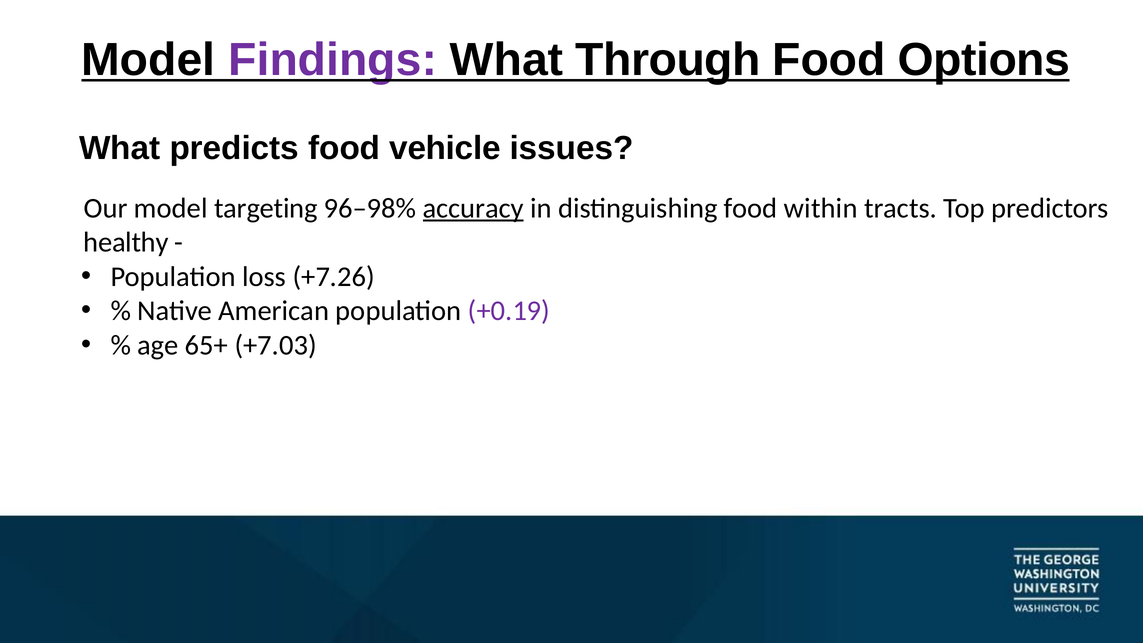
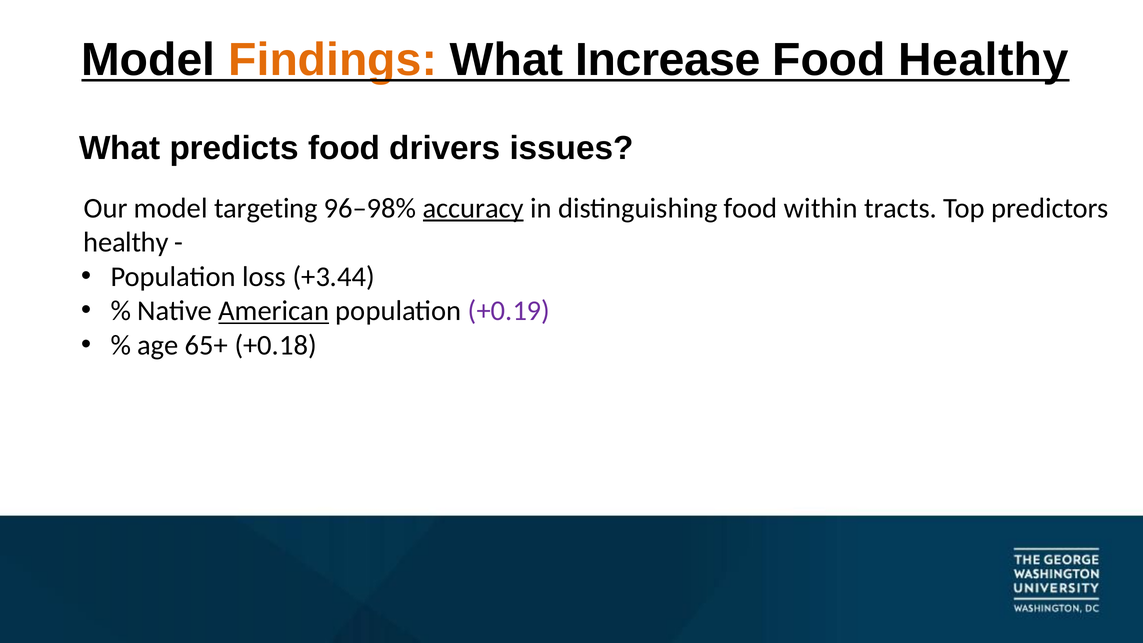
Findings colour: purple -> orange
Through: Through -> Increase
Food Options: Options -> Healthy
vehicle: vehicle -> drivers
+7.26: +7.26 -> +3.44
American underline: none -> present
+7.03: +7.03 -> +0.18
